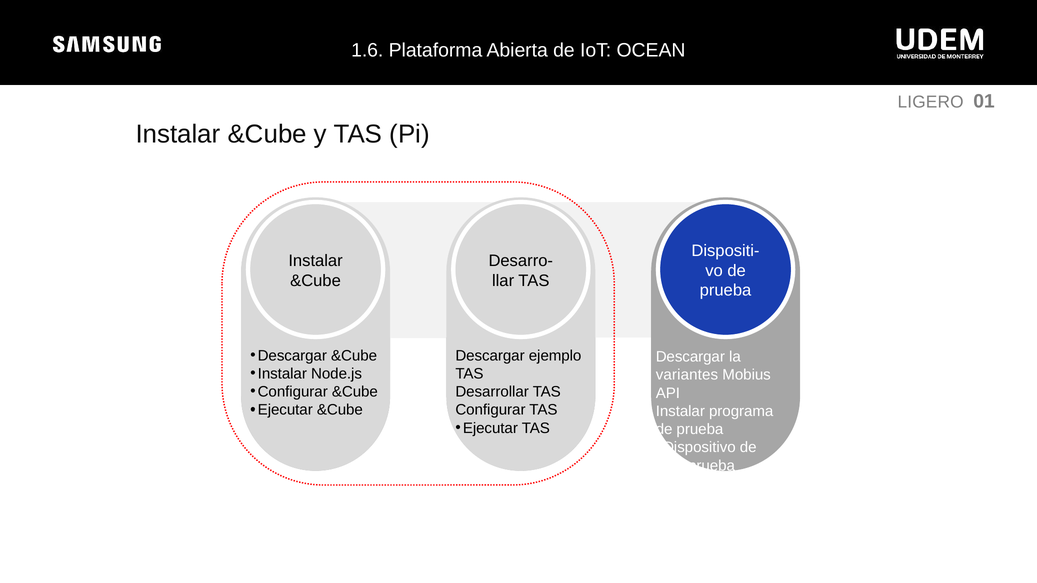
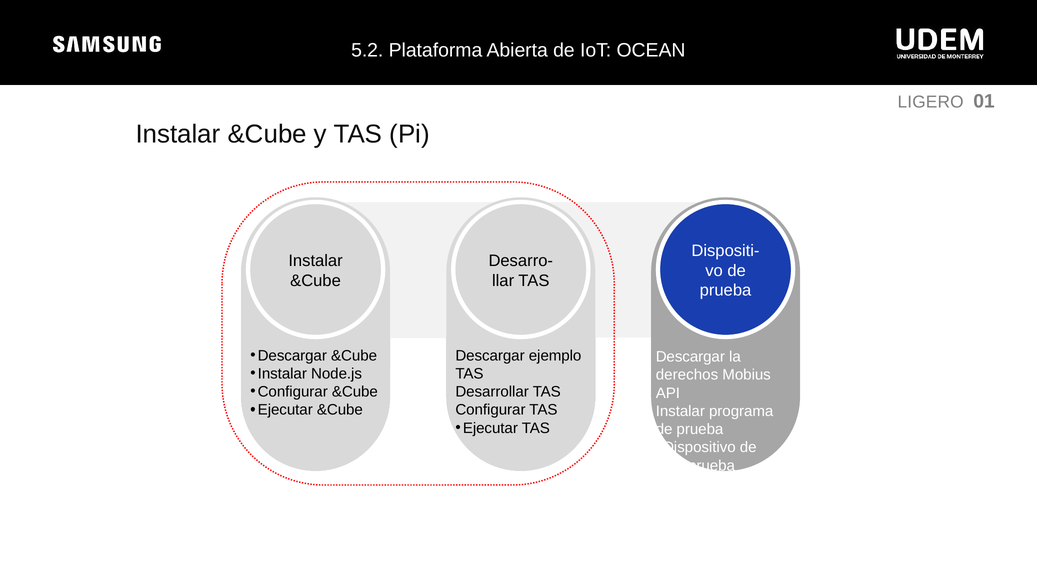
1.6: 1.6 -> 5.2
variantes: variantes -> derechos
